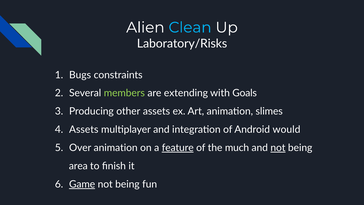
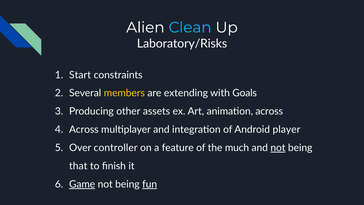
Bugs: Bugs -> Start
members colour: light green -> yellow
animation slimes: slimes -> across
Assets at (84, 129): Assets -> Across
would: would -> player
Over animation: animation -> controller
feature underline: present -> none
area: area -> that
fun underline: none -> present
